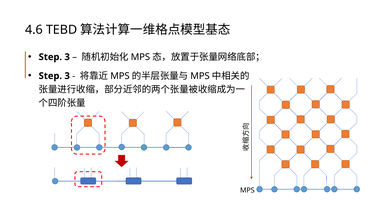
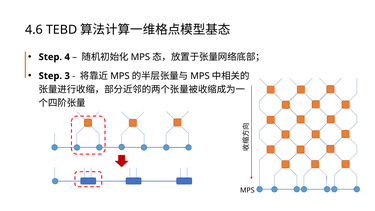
3 at (67, 57): 3 -> 4
